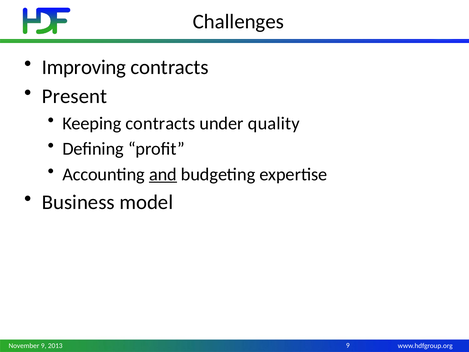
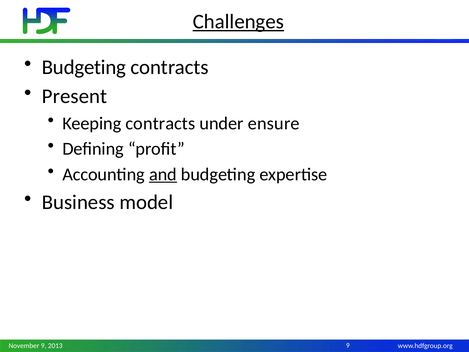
Challenges underline: none -> present
Improving at (84, 67): Improving -> Budgeting
quality: quality -> ensure
